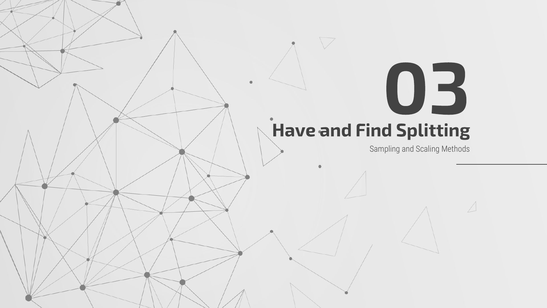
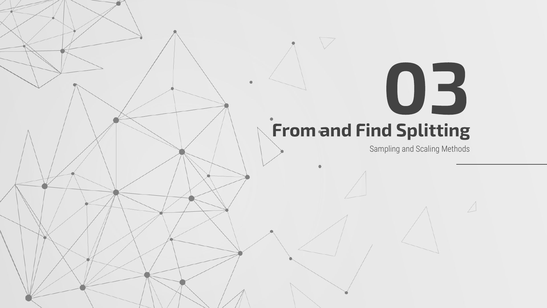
Have: Have -> From
